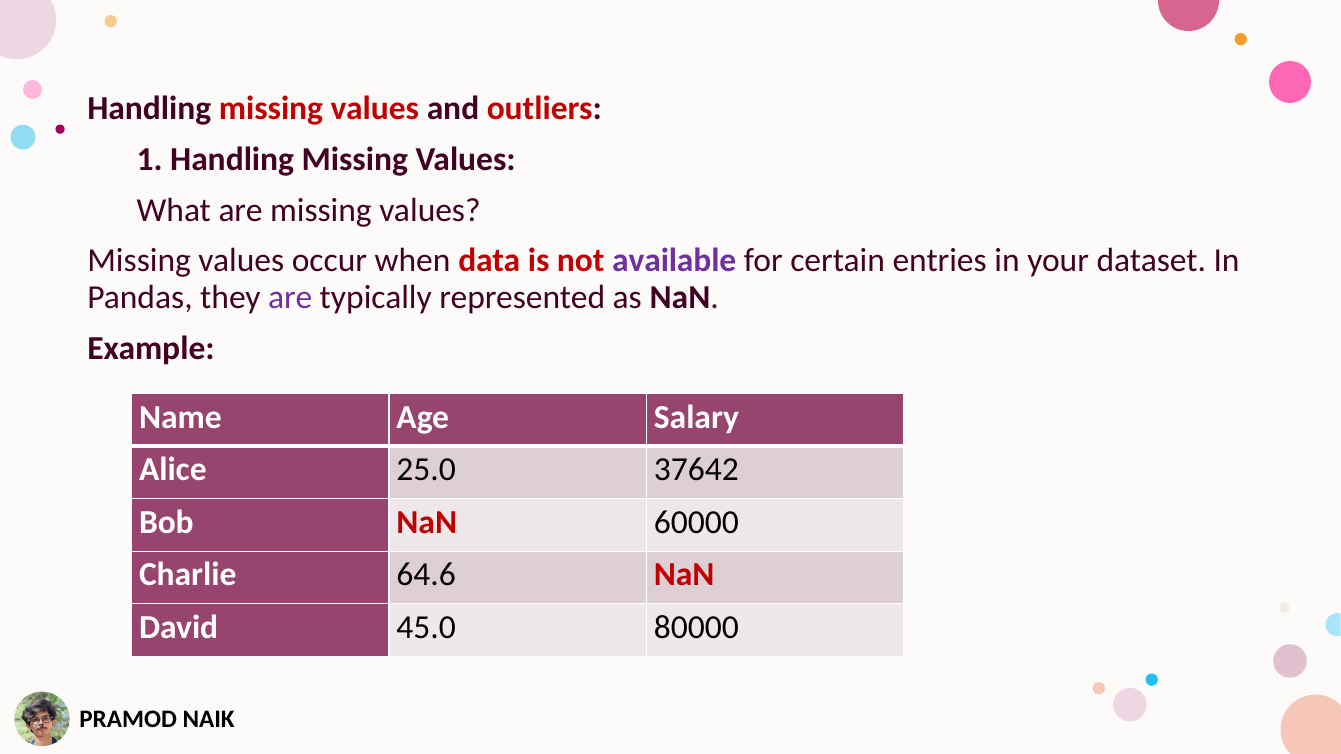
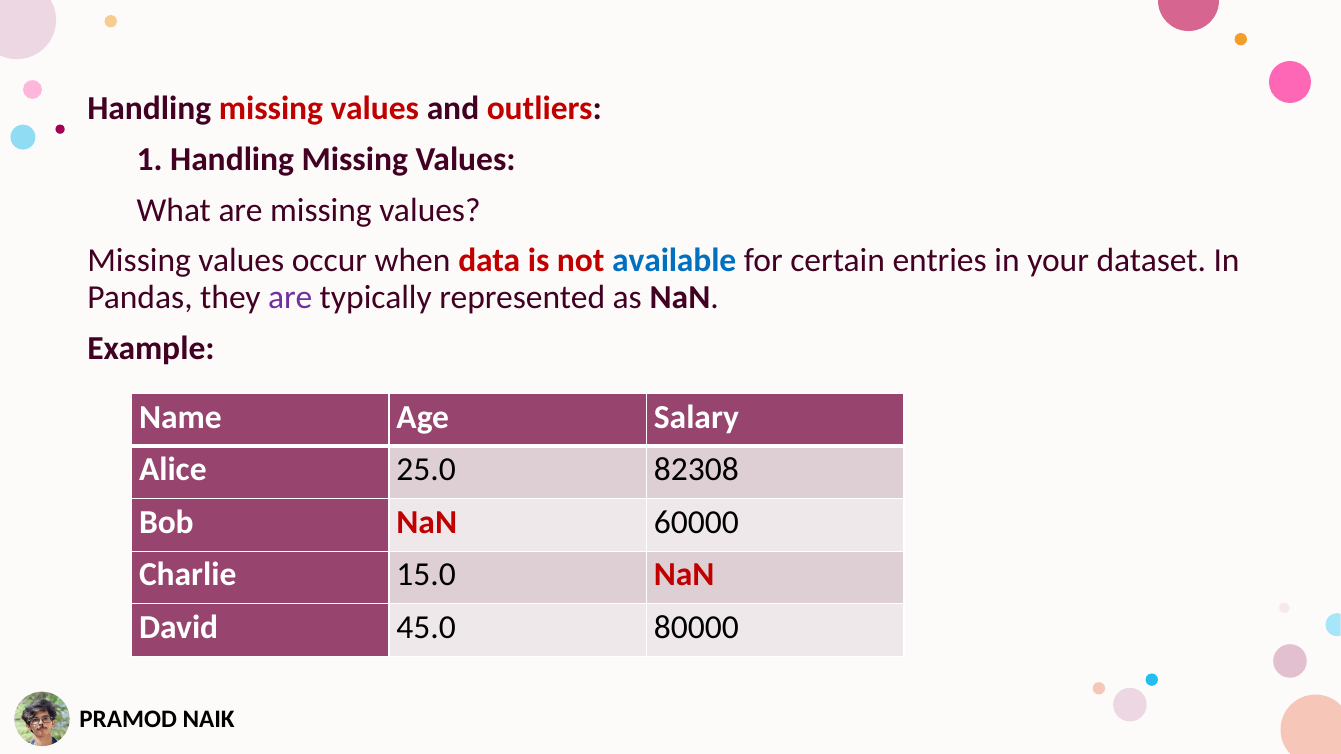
available colour: purple -> blue
37642: 37642 -> 82308
64.6: 64.6 -> 15.0
